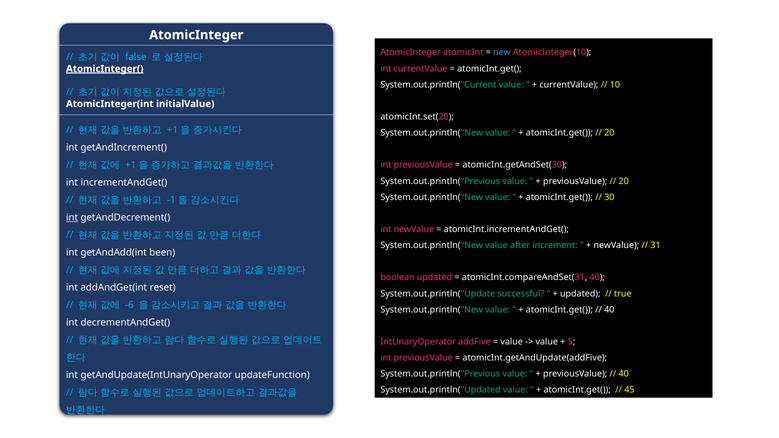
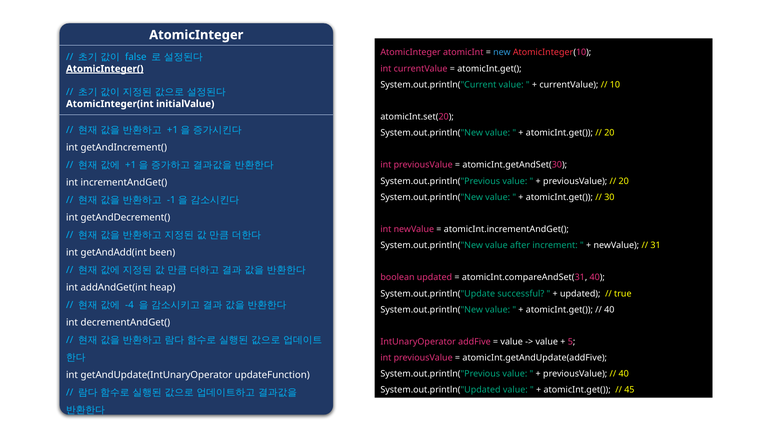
int at (72, 217) underline: present -> none
reset: reset -> heap
-6: -6 -> -4
